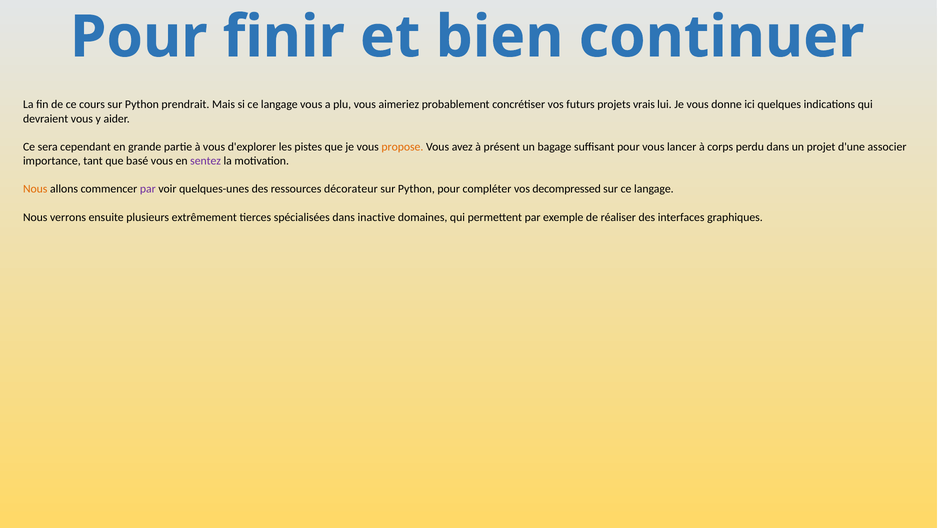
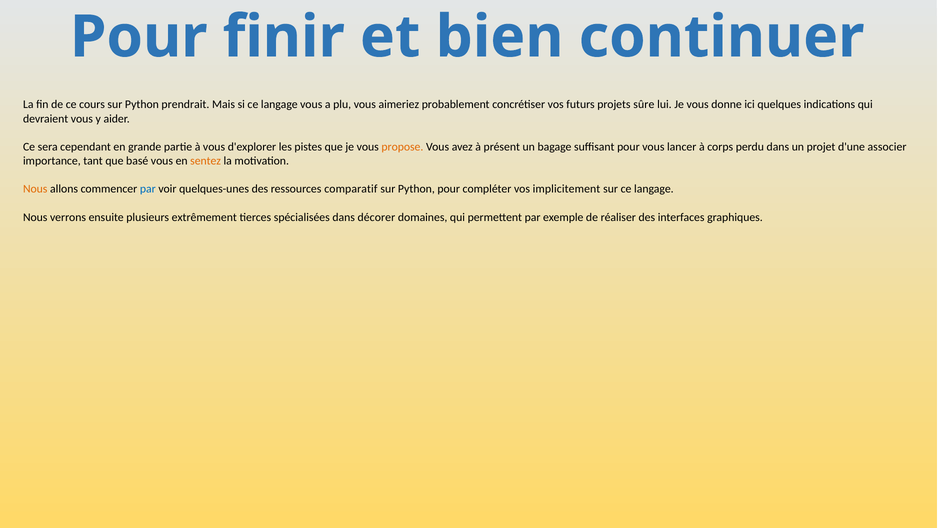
vrais: vrais -> sûre
sentez colour: purple -> orange
par at (148, 189) colour: purple -> blue
décorateur: décorateur -> comparatif
decompressed: decompressed -> implicitement
inactive: inactive -> décorer
